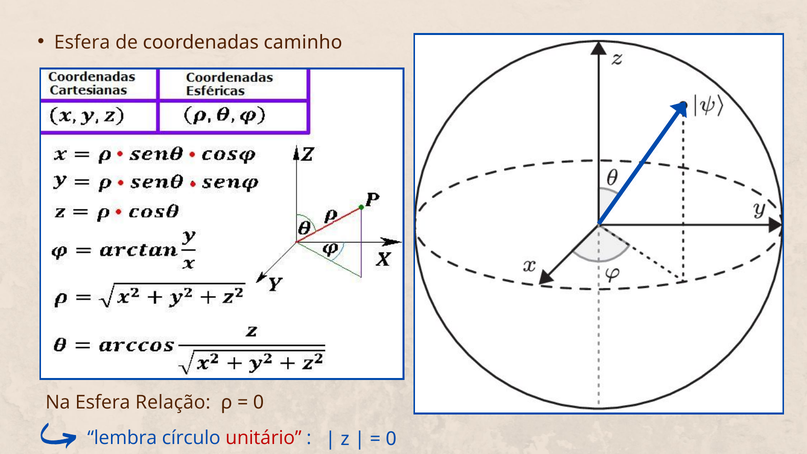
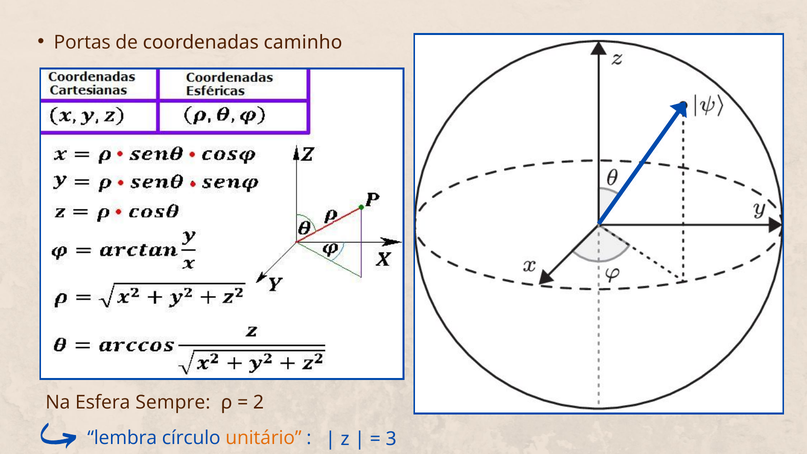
Esfera at (82, 42): Esfera -> Portas
Relação: Relação -> Sempre
0 at (259, 403): 0 -> 2
unitário colour: red -> orange
0 at (391, 439): 0 -> 3
